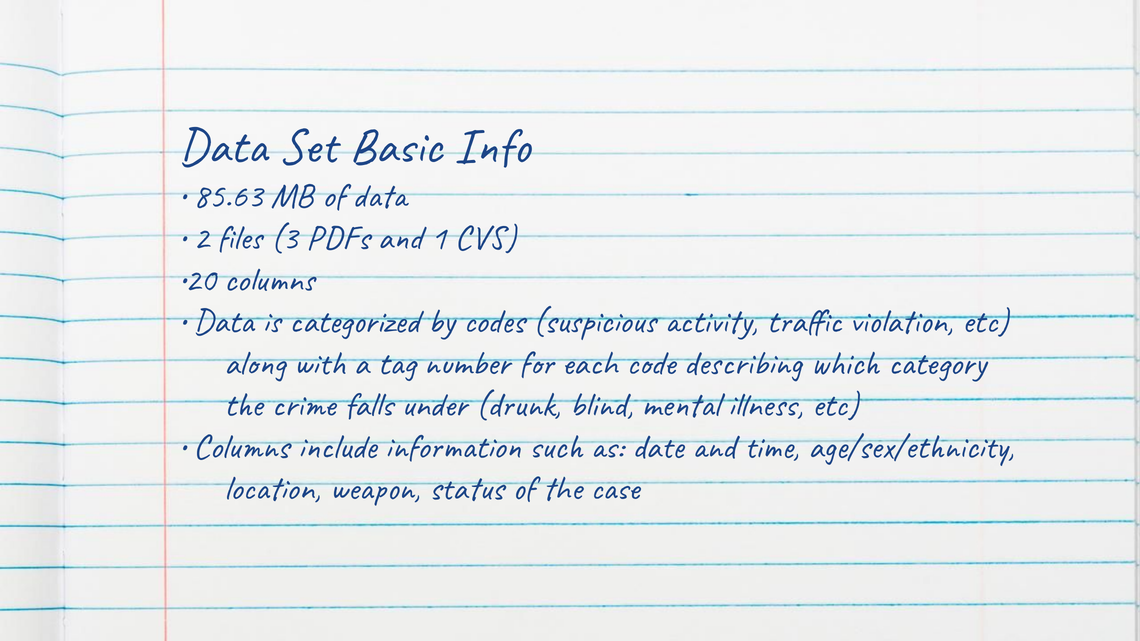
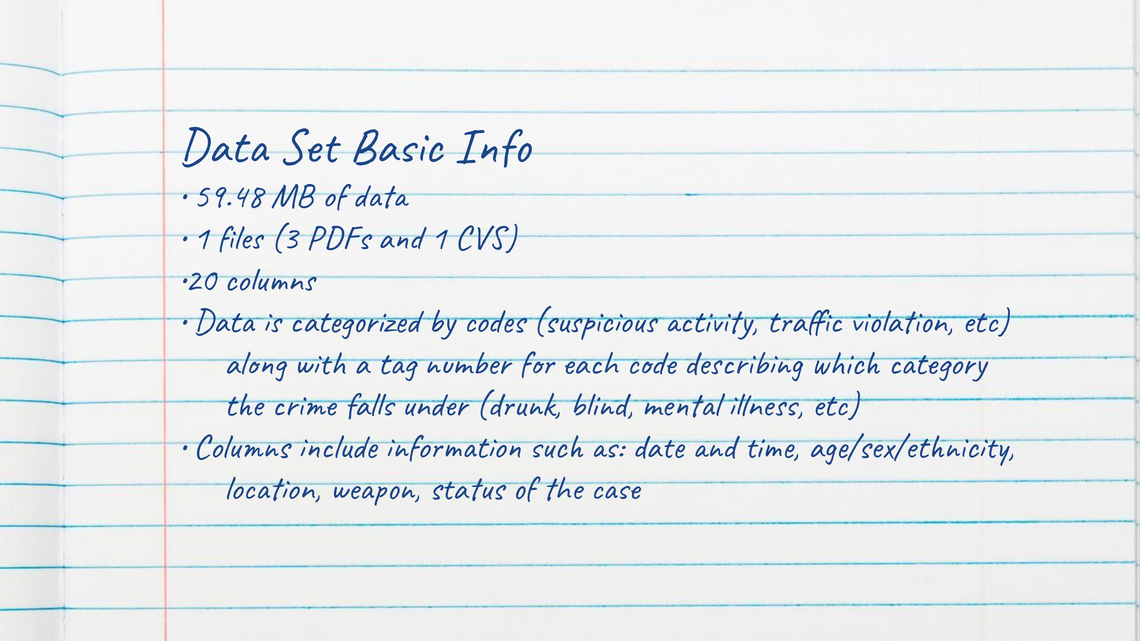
85.63: 85.63 -> 59.48
2 at (201, 238): 2 -> 1
